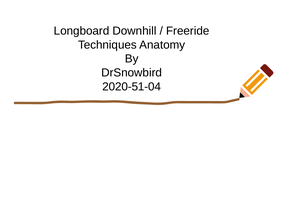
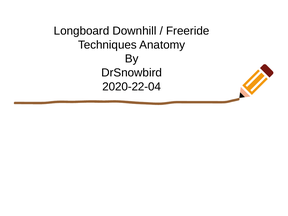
2020-51-04: 2020-51-04 -> 2020-22-04
